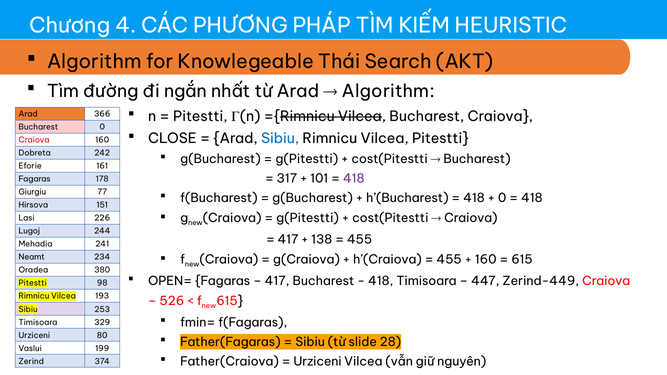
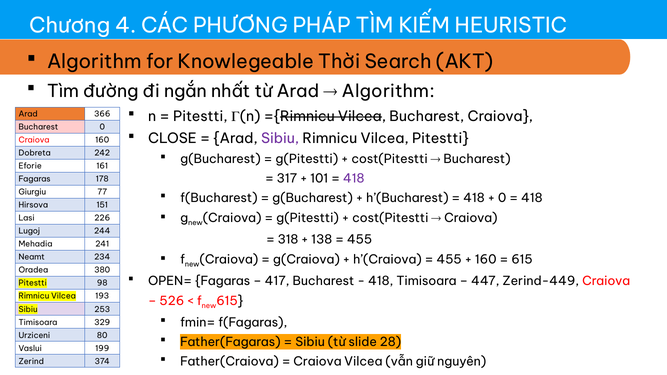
Thái: Thái -> Thời
Sibiu at (280, 139) colour: blue -> purple
417 at (288, 240): 417 -> 318
Urziceni at (318, 362): Urziceni -> Craiova
